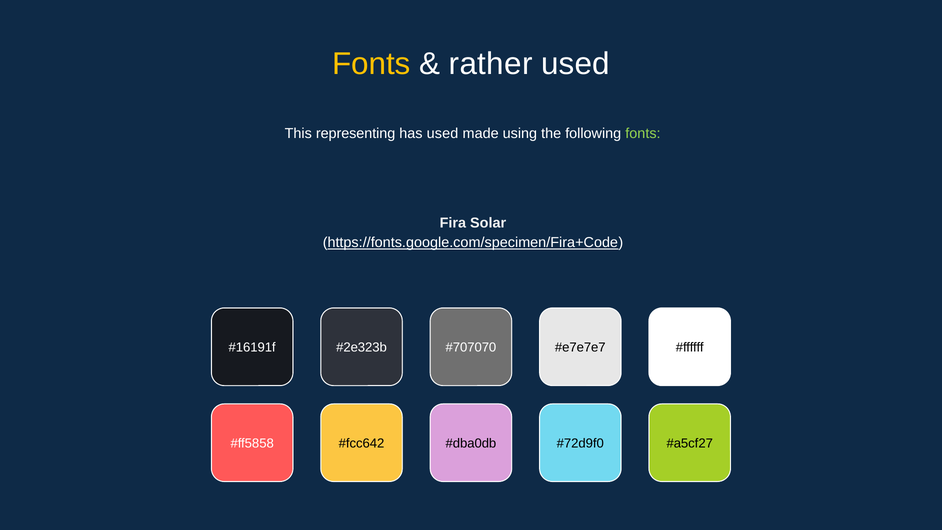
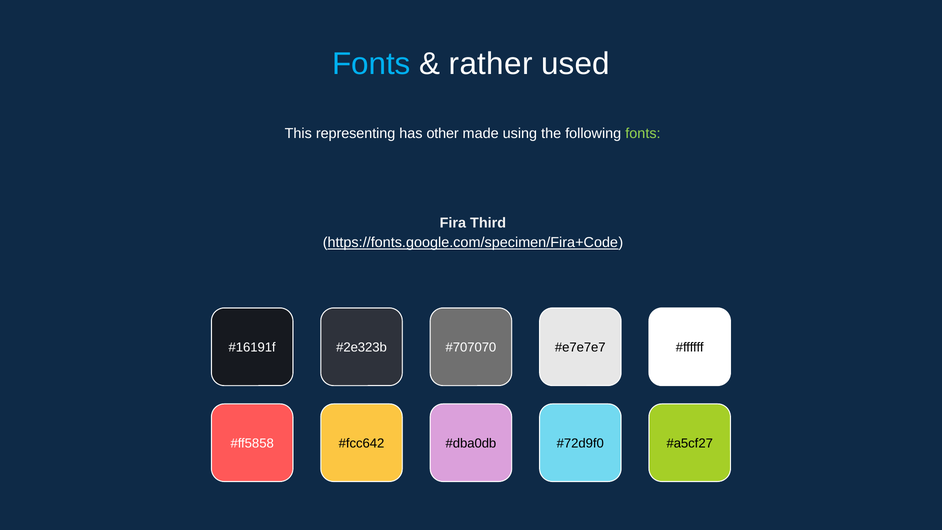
Fonts at (371, 64) colour: yellow -> light blue
has used: used -> other
Solar: Solar -> Third
